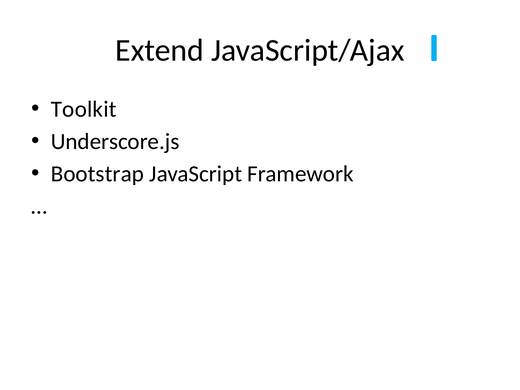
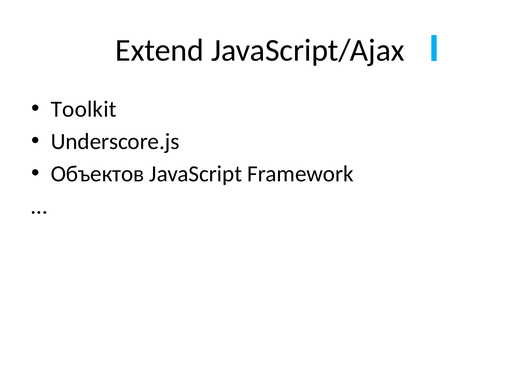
Bootstrap: Bootstrap -> Объектов
